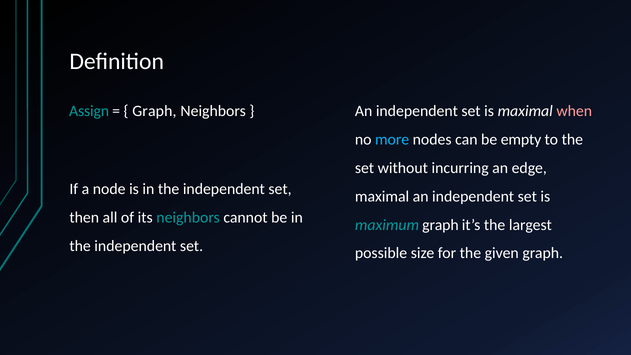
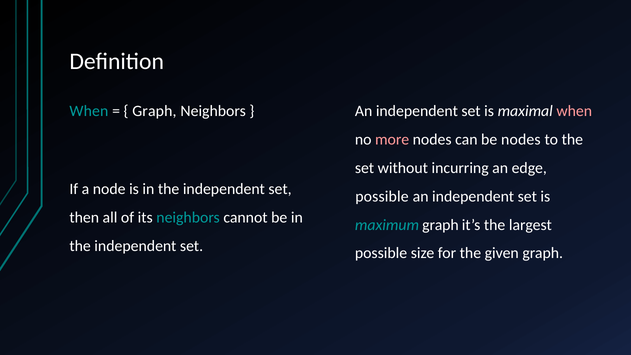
Assign at (89, 111): Assign -> When
more colour: light blue -> pink
be empty: empty -> nodes
maximal at (382, 196): maximal -> possible
